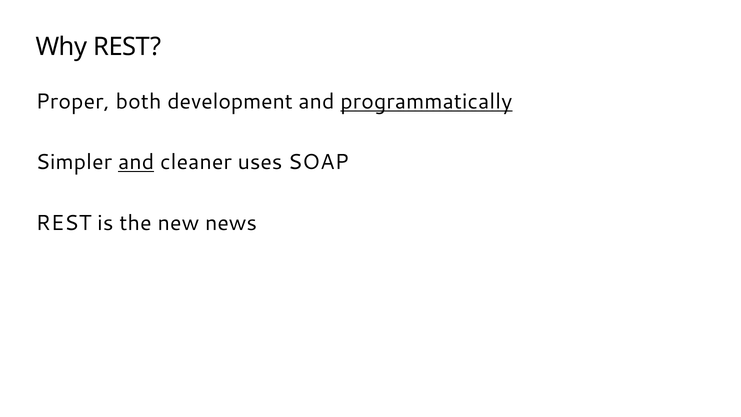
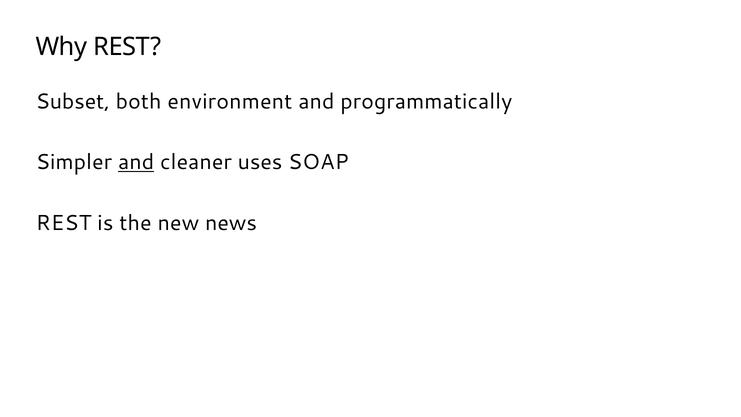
Proper: Proper -> Subset
development: development -> environment
programmatically underline: present -> none
